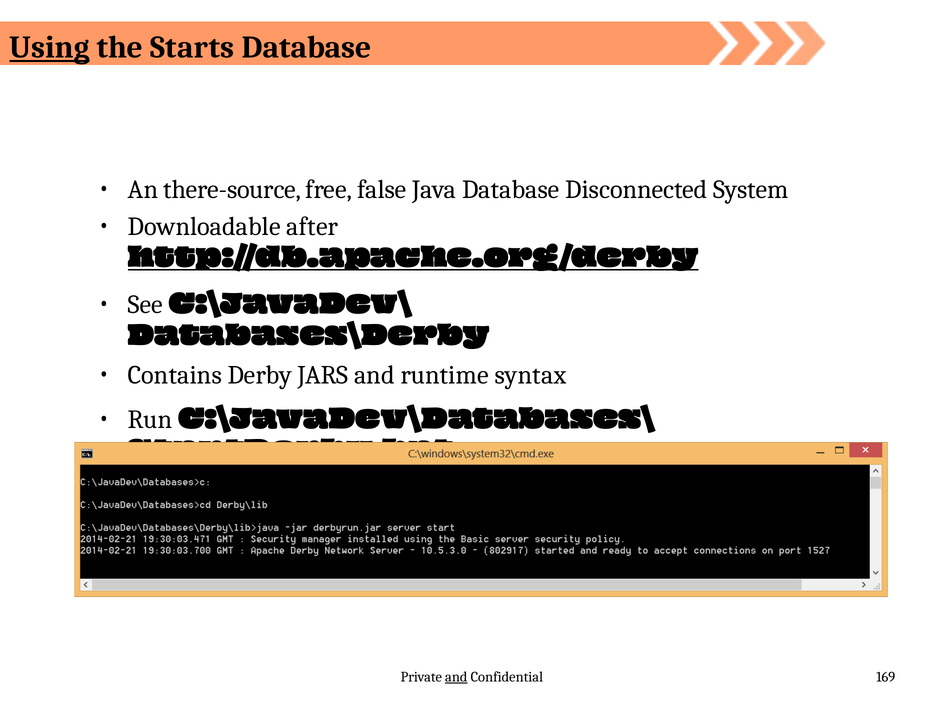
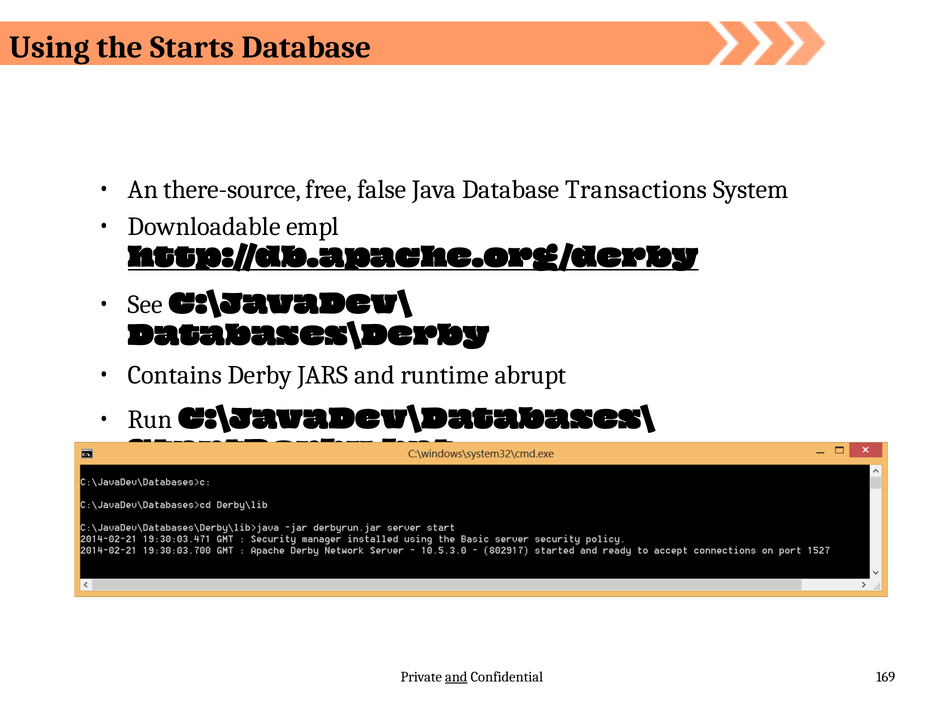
Using underline: present -> none
Disconnected: Disconnected -> Transactions
after: after -> empl
syntax: syntax -> abrupt
